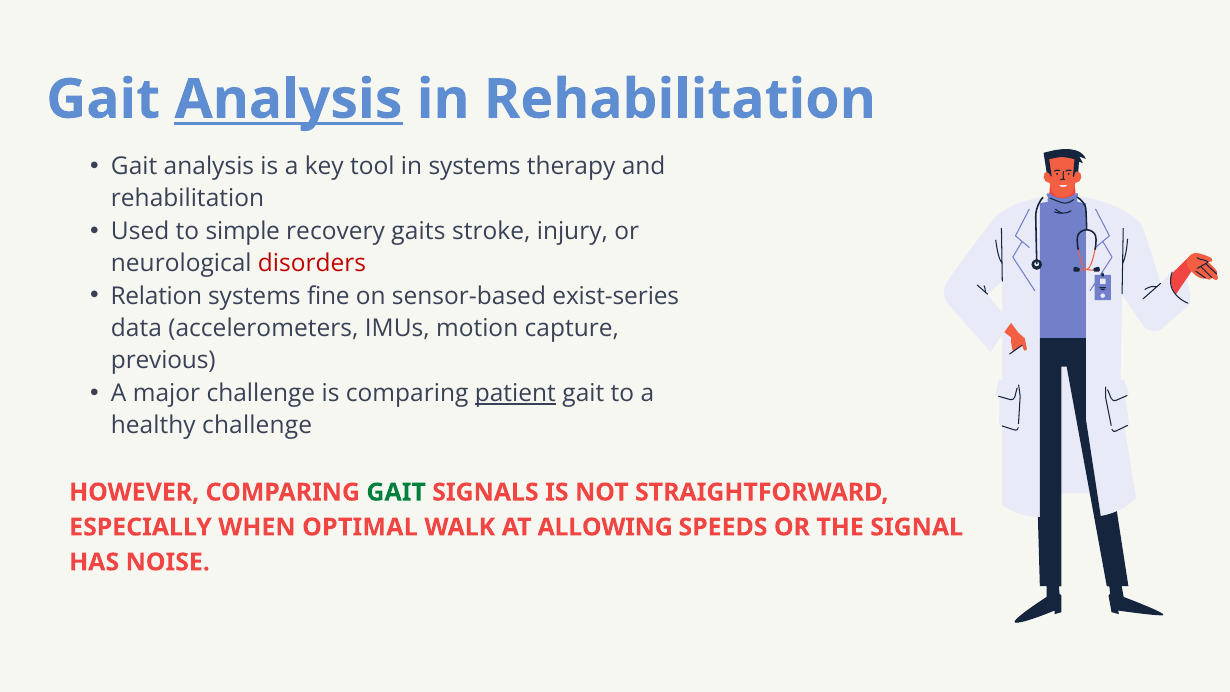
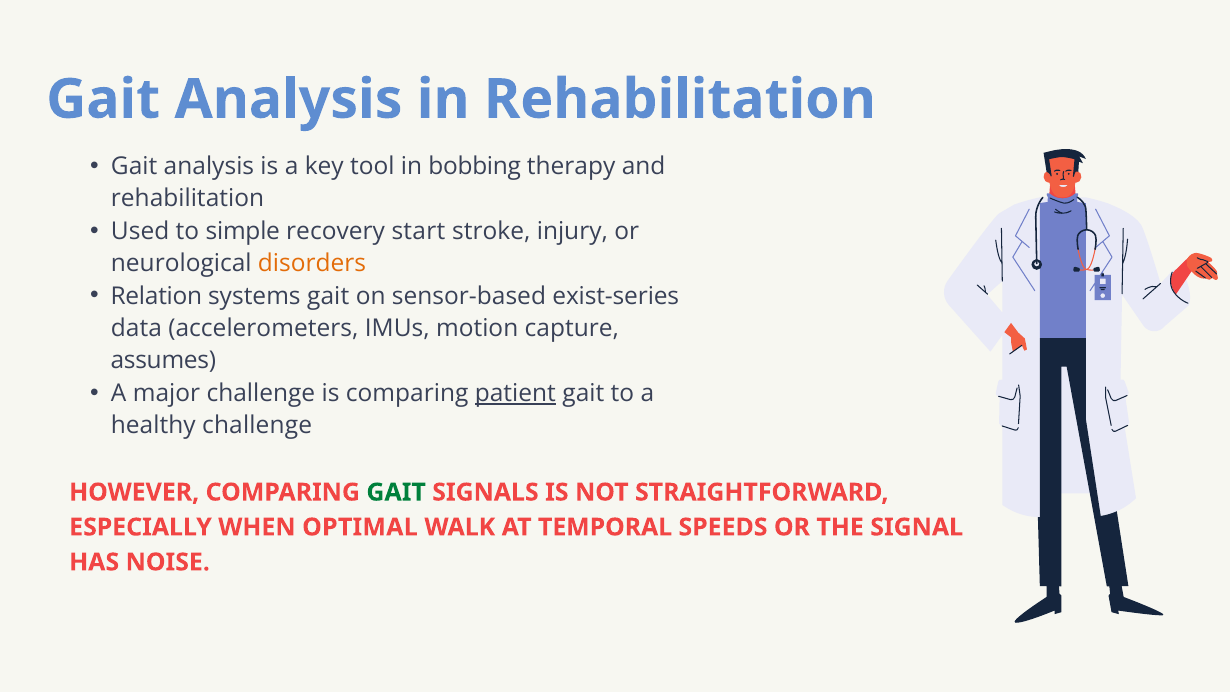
Analysis at (289, 99) underline: present -> none
in systems: systems -> bobbing
gaits: gaits -> start
disorders colour: red -> orange
systems fine: fine -> gait
previous: previous -> assumes
ALLOWING: ALLOWING -> TEMPORAL
